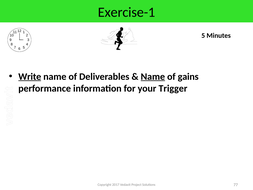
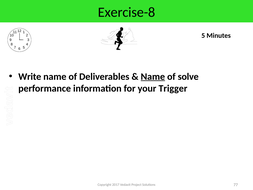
Exercise-1: Exercise-1 -> Exercise-8
Write underline: present -> none
gains: gains -> solve
